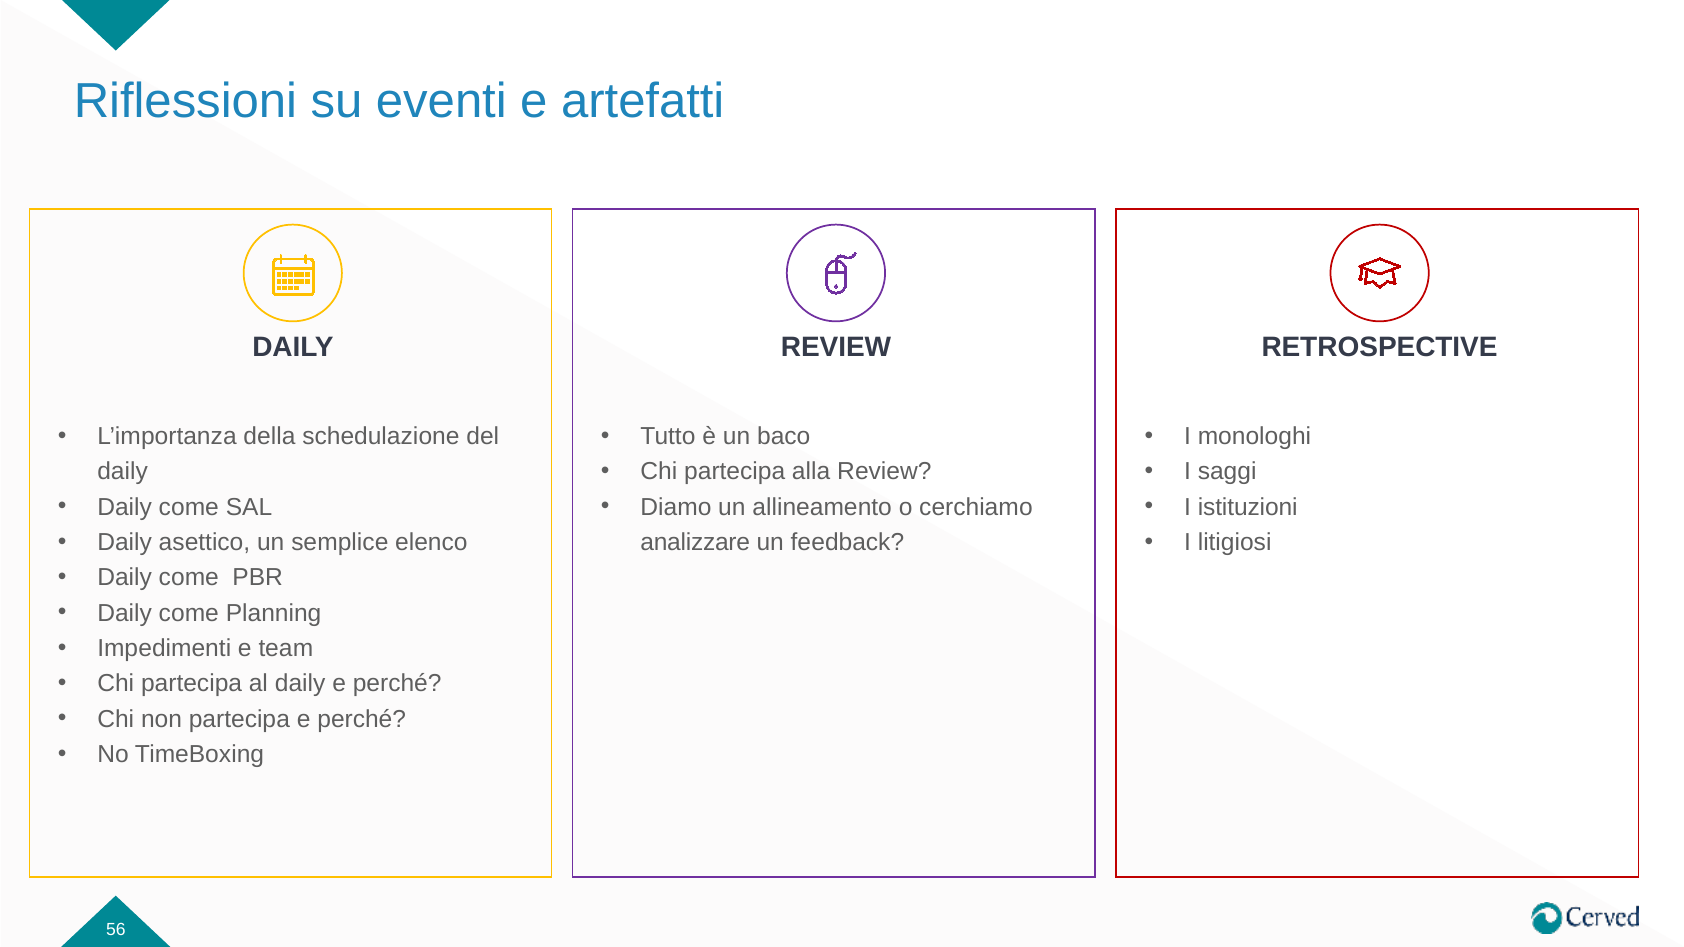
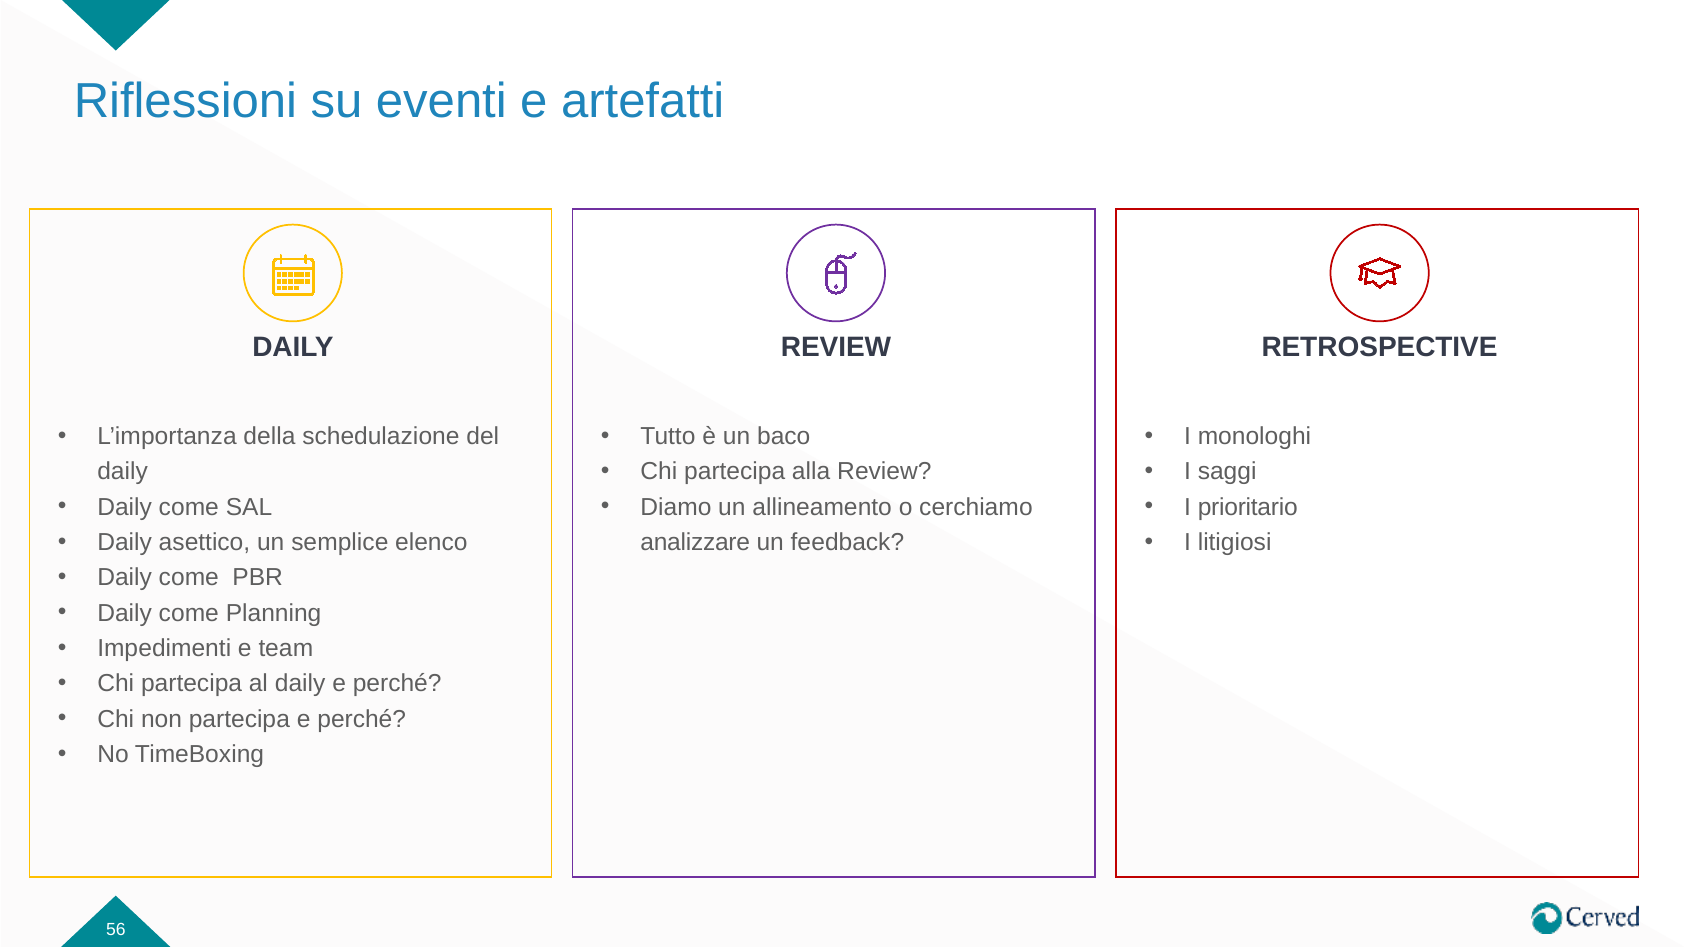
istituzioni: istituzioni -> prioritario
